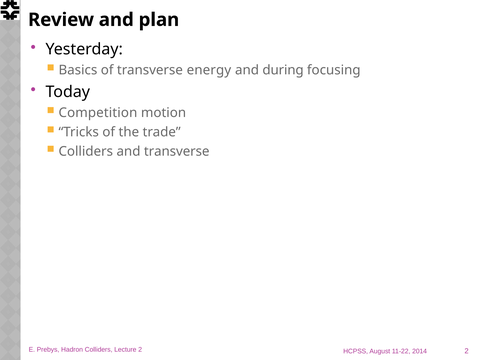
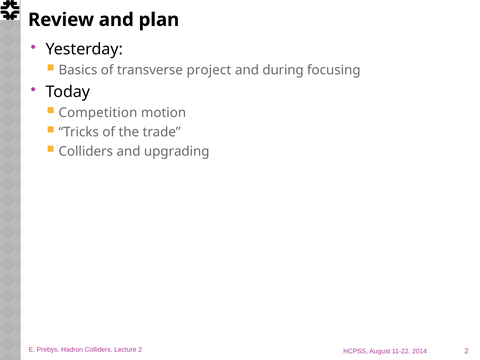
energy: energy -> project
and transverse: transverse -> upgrading
